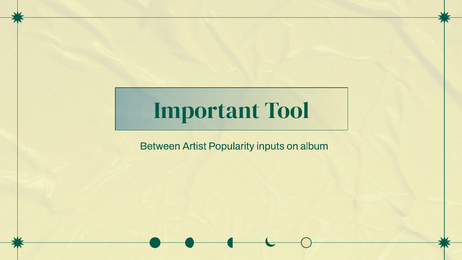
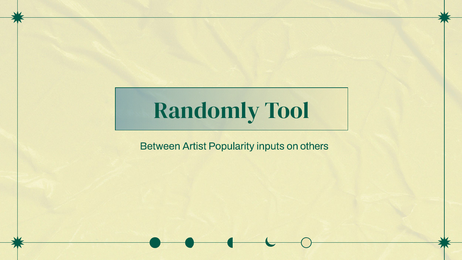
Important: Important -> Randomly
album: album -> others
